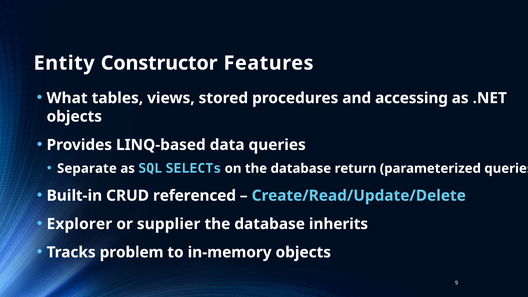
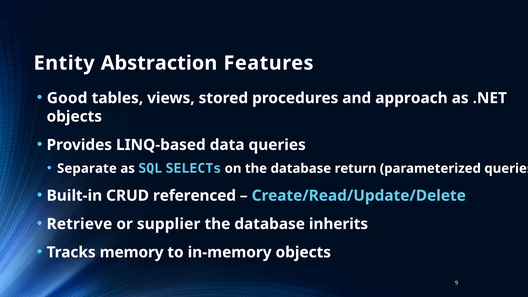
Constructor: Constructor -> Abstraction
What: What -> Good
accessing: accessing -> approach
Explorer: Explorer -> Retrieve
problem: problem -> memory
